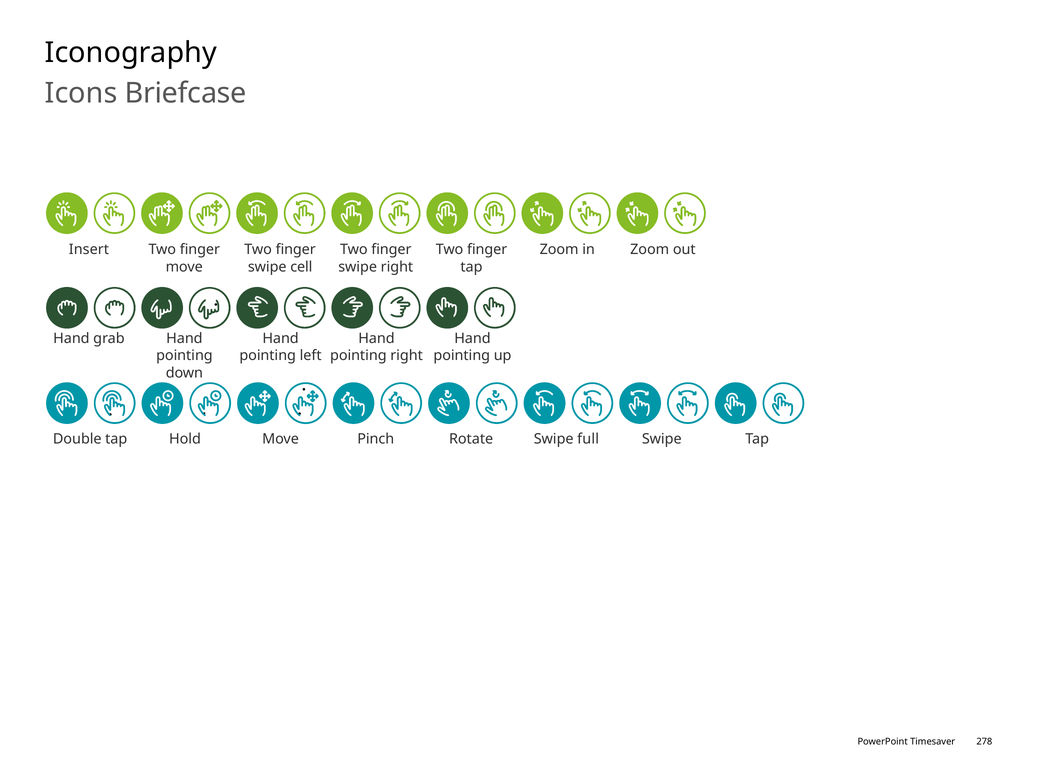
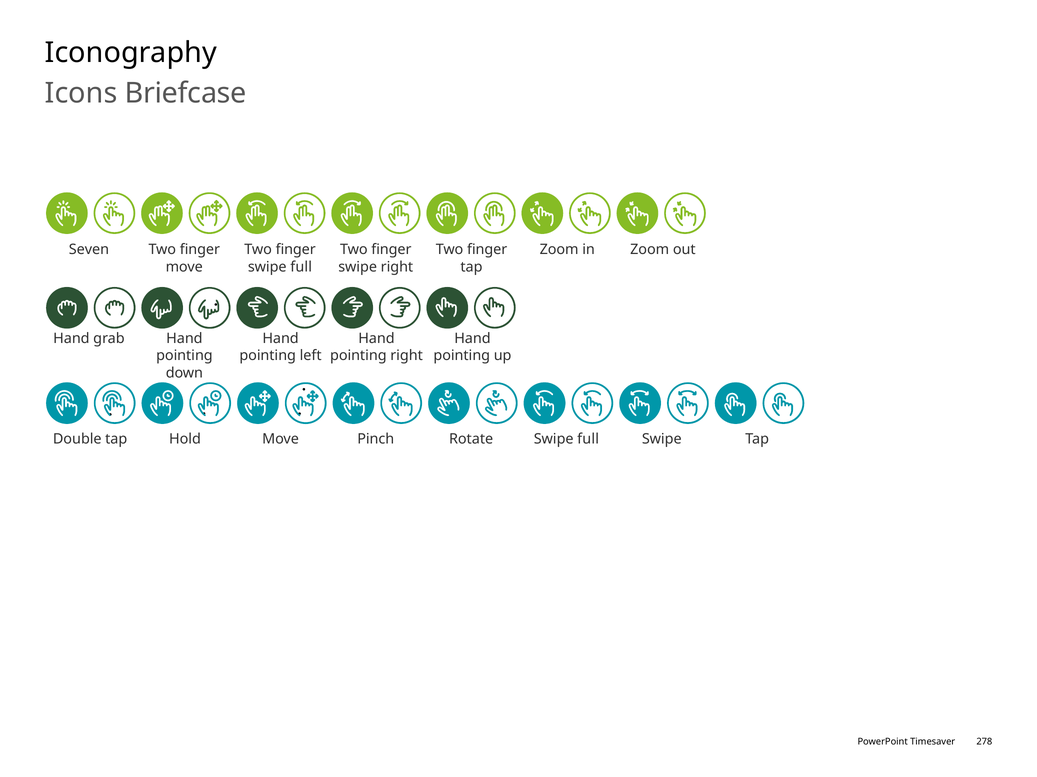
Insert: Insert -> Seven
cell at (301, 267): cell -> full
